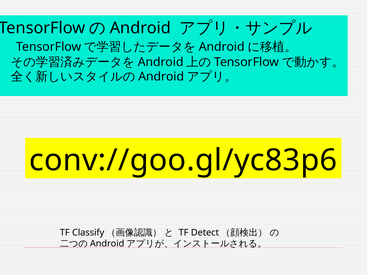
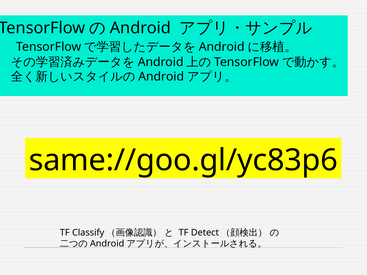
conv://goo.gl/yc83p6: conv://goo.gl/yc83p6 -> same://goo.gl/yc83p6
